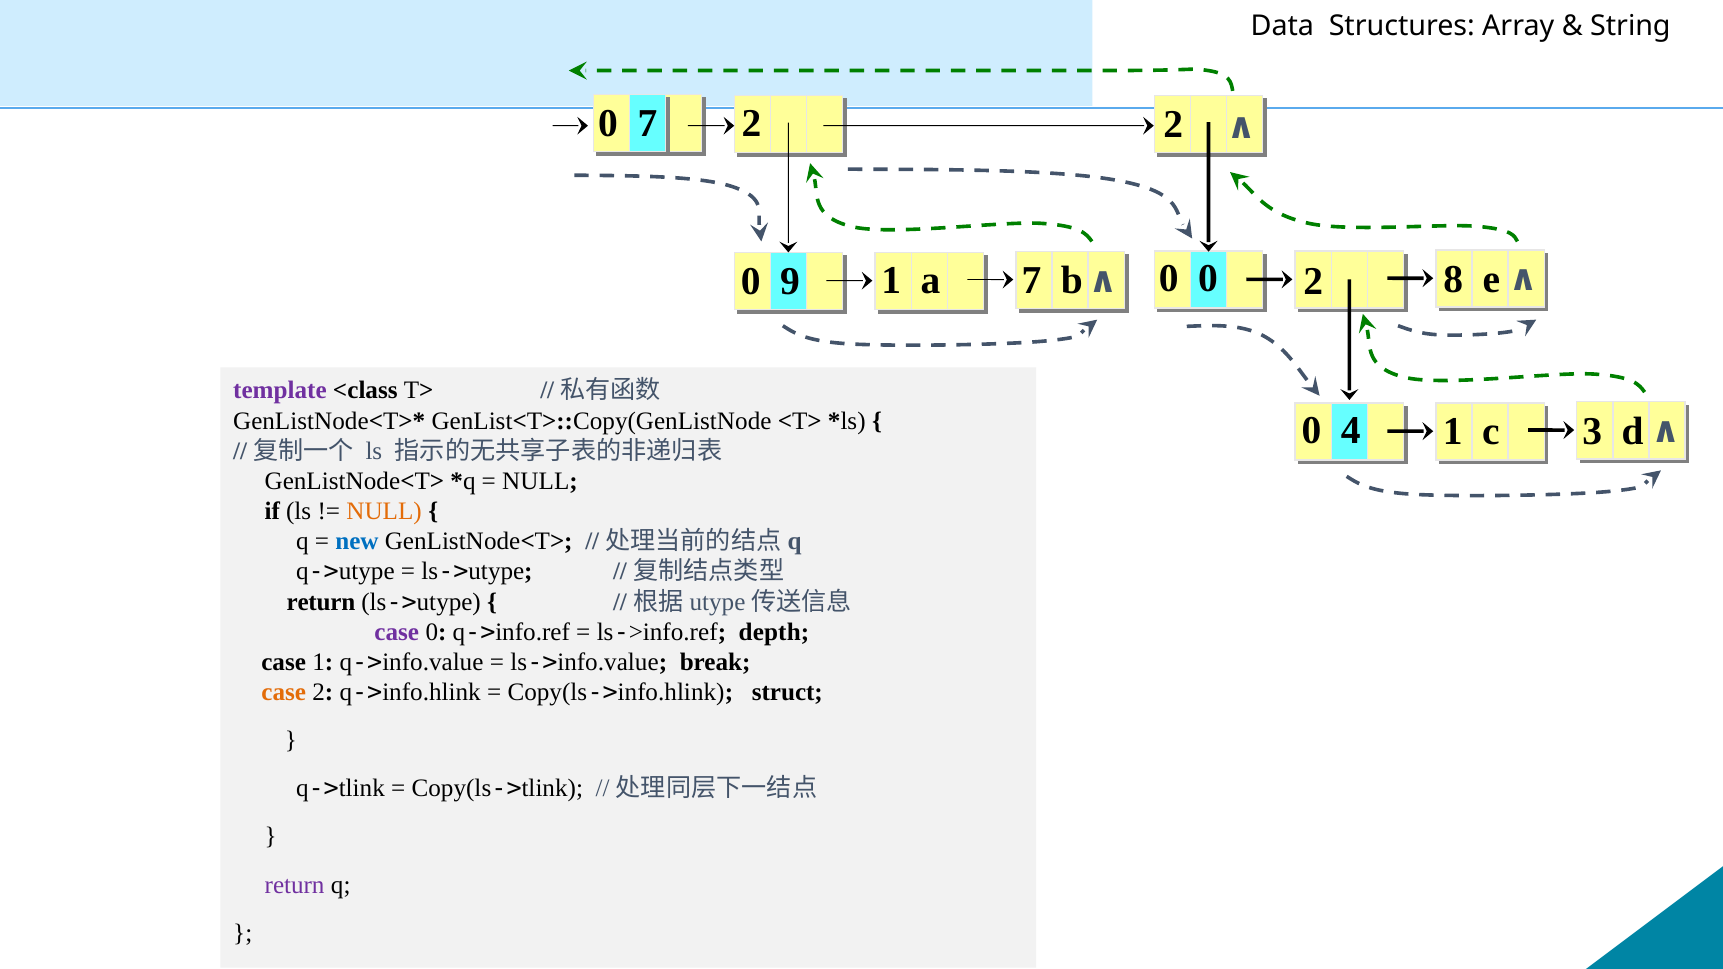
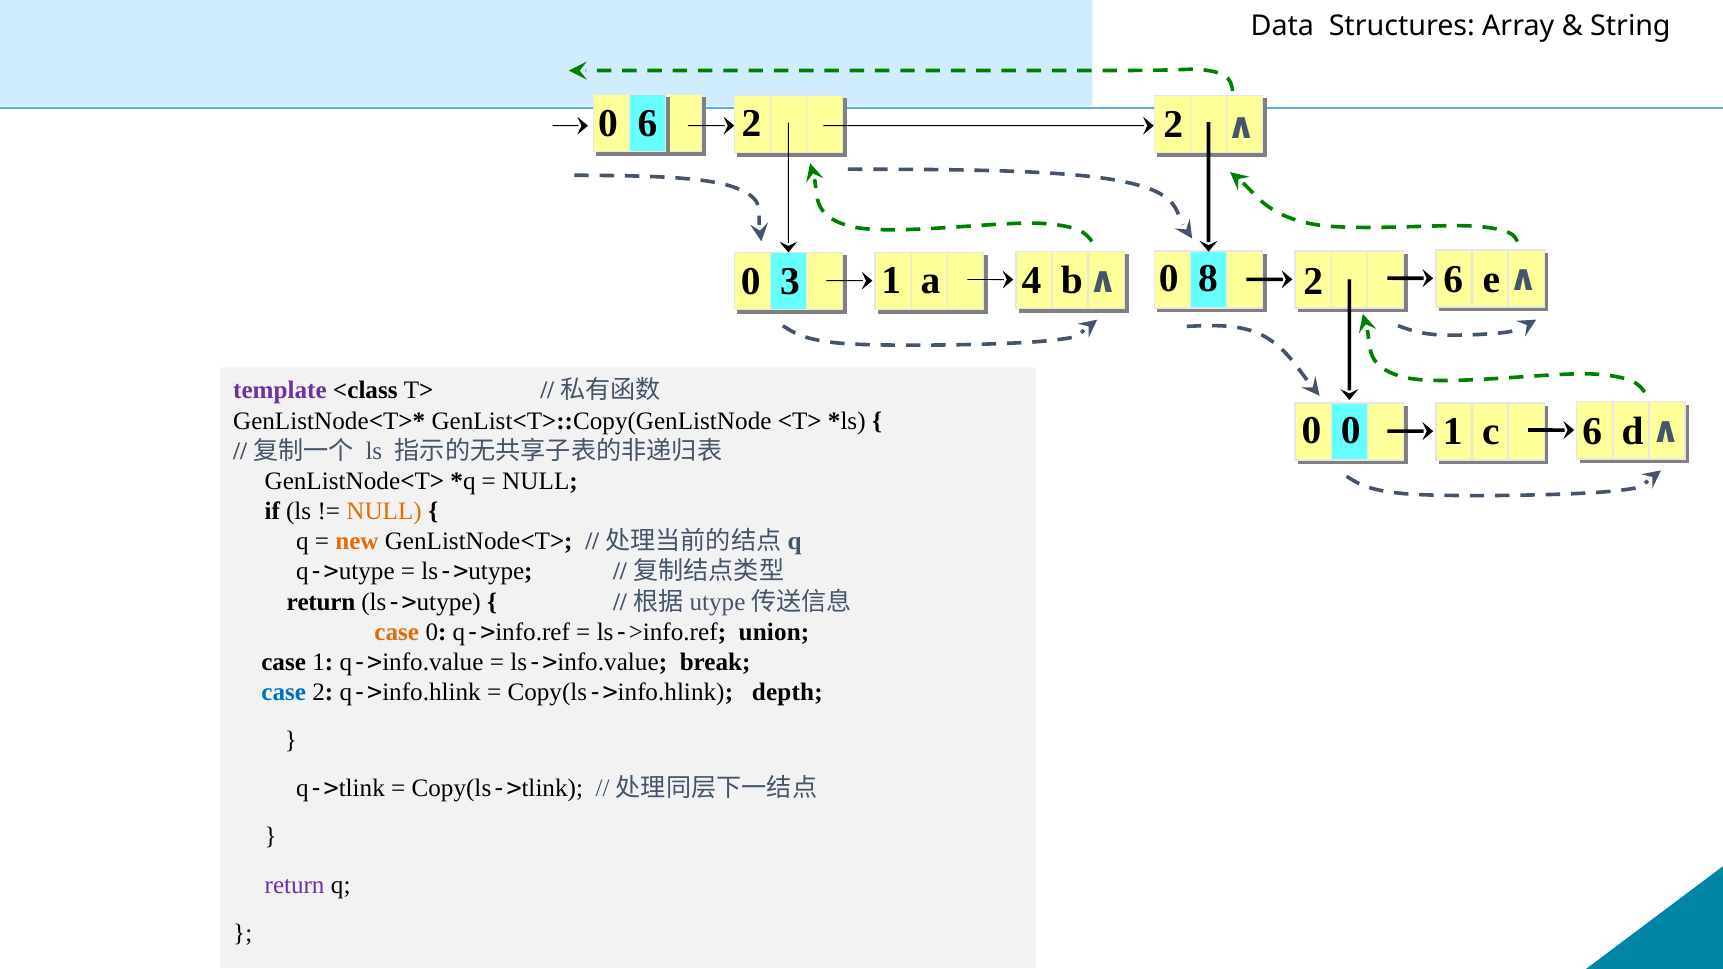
0 7: 7 -> 6
9: 9 -> 3
a 7: 7 -> 4
0 0: 0 -> 8
2 8: 8 -> 6
0 4: 4 -> 0
c 3: 3 -> 6
new colour: blue -> orange
case at (397, 632) colour: purple -> orange
depth: depth -> union
case at (284, 692) colour: orange -> blue
struct: struct -> depth
